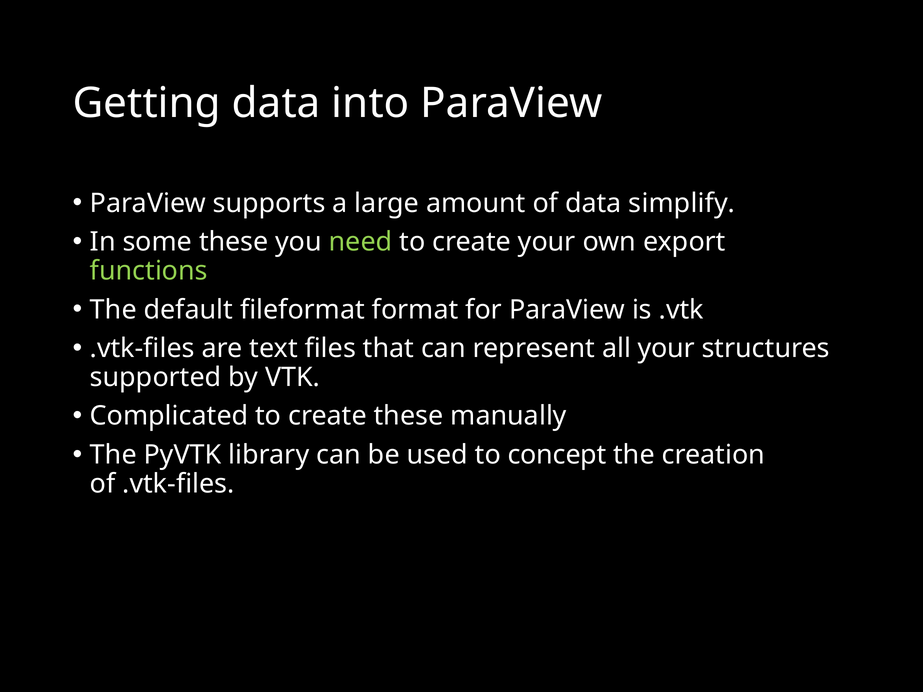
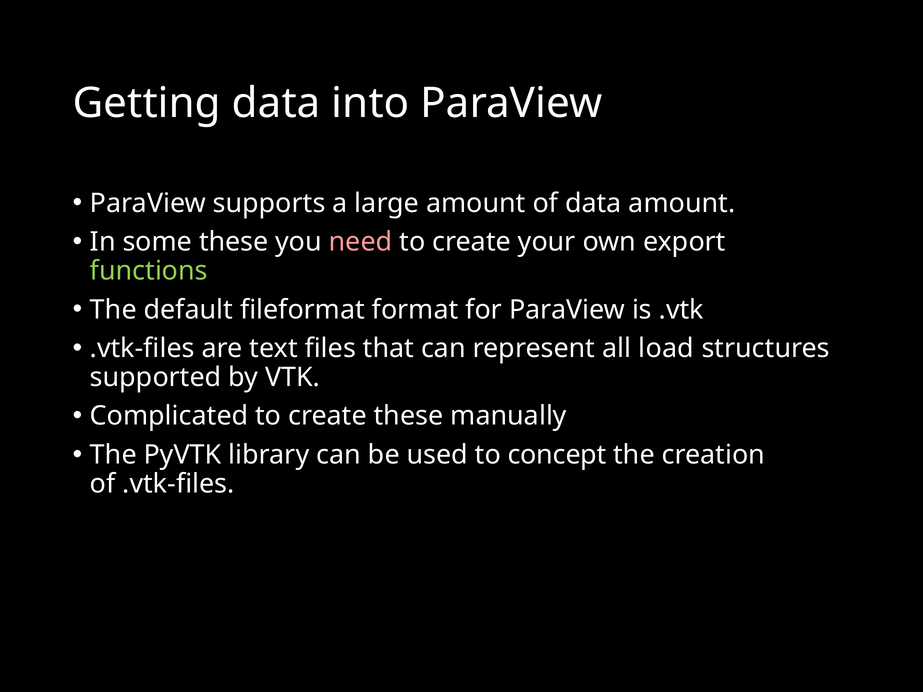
data simplify: simplify -> amount
need colour: light green -> pink
all your: your -> load
